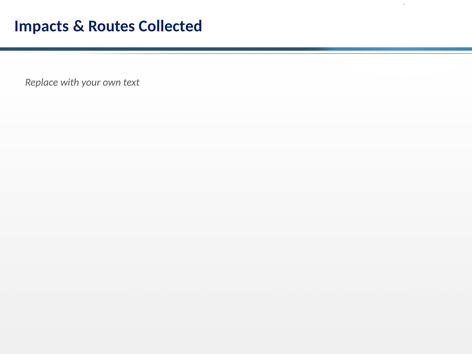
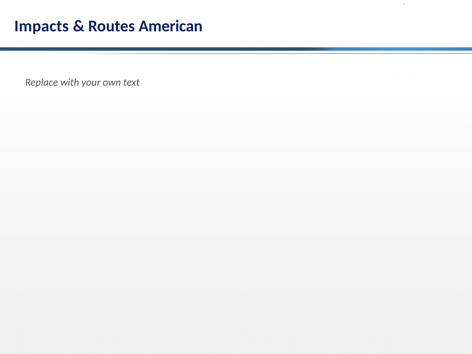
Collected: Collected -> American
